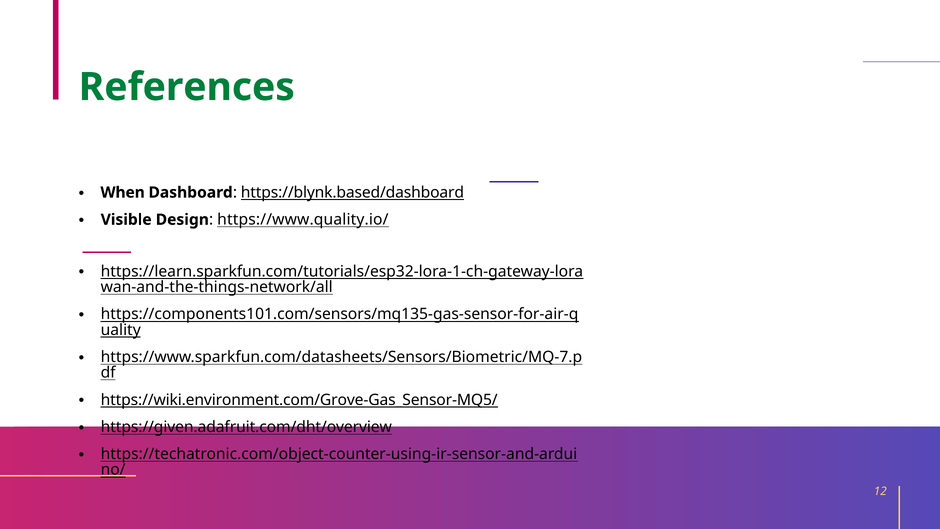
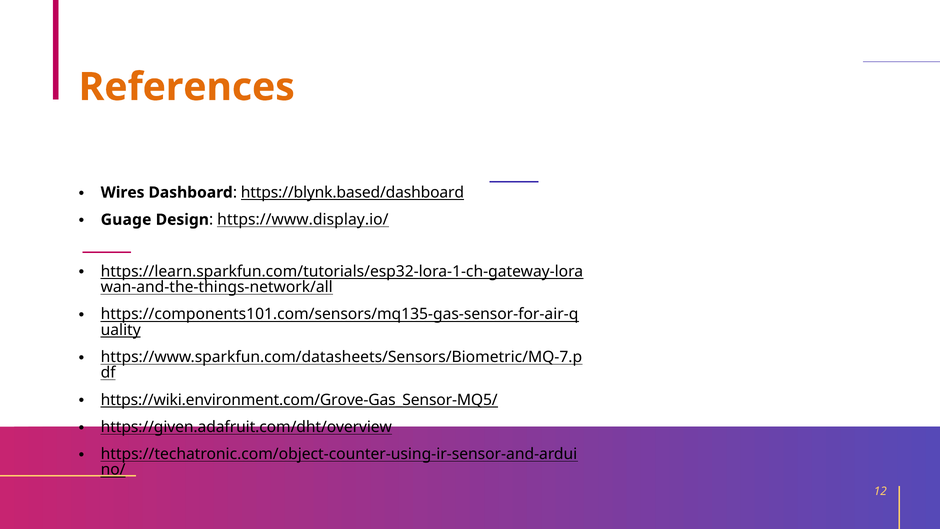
References colour: green -> orange
When: When -> Wires
Visible: Visible -> Guage
https://www.quality.io/: https://www.quality.io/ -> https://www.display.io/
